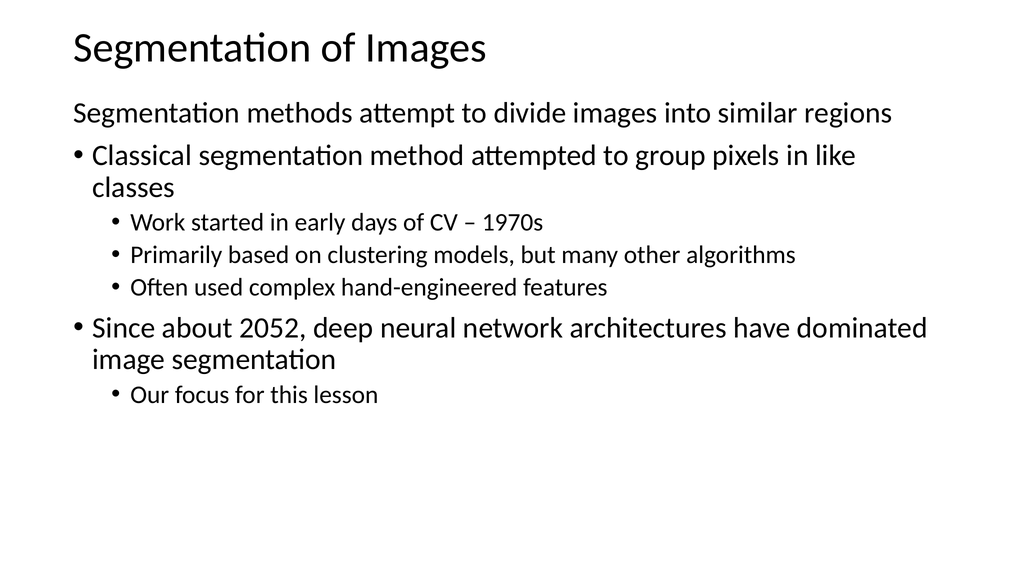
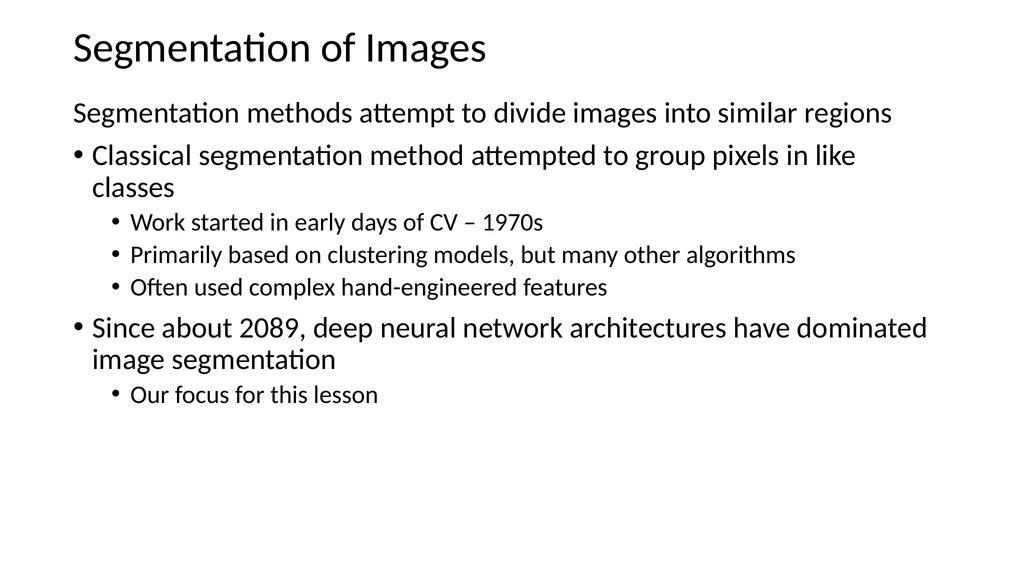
2052: 2052 -> 2089
